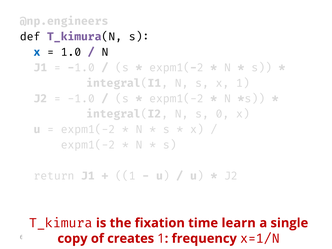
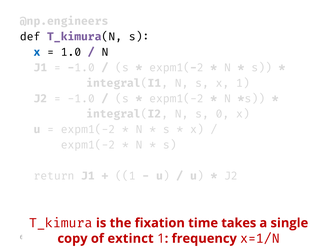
learn: learn -> takes
creates: creates -> extinct
